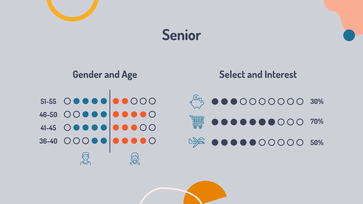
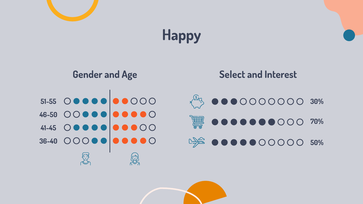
Senior: Senior -> Happy
